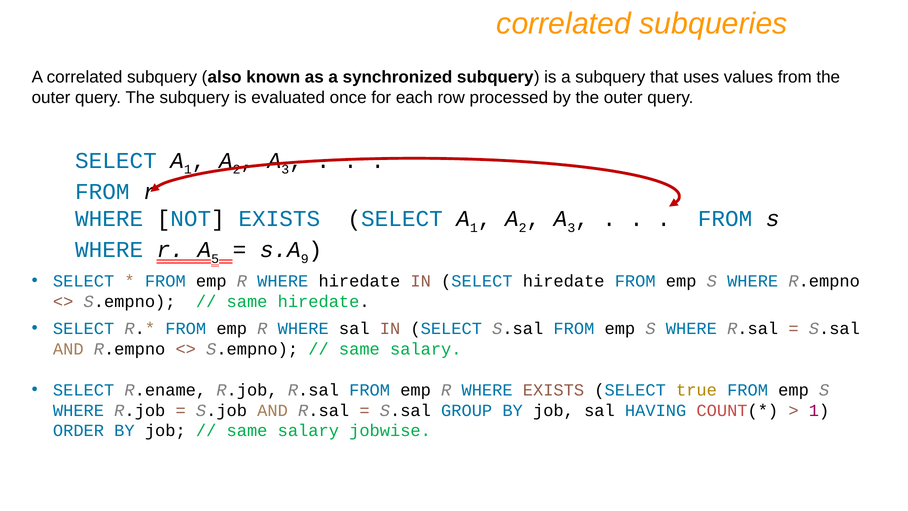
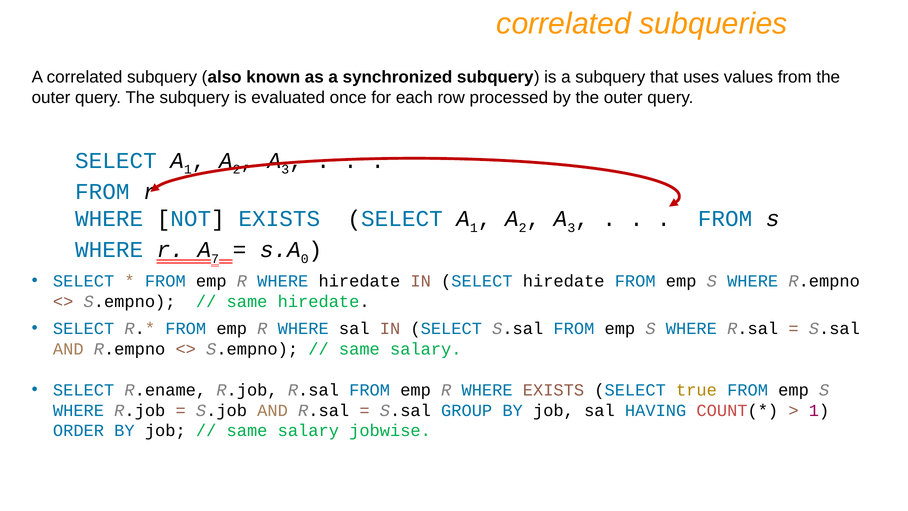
5: 5 -> 7
9: 9 -> 0
